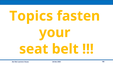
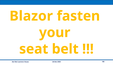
Topics: Topics -> Blazor
